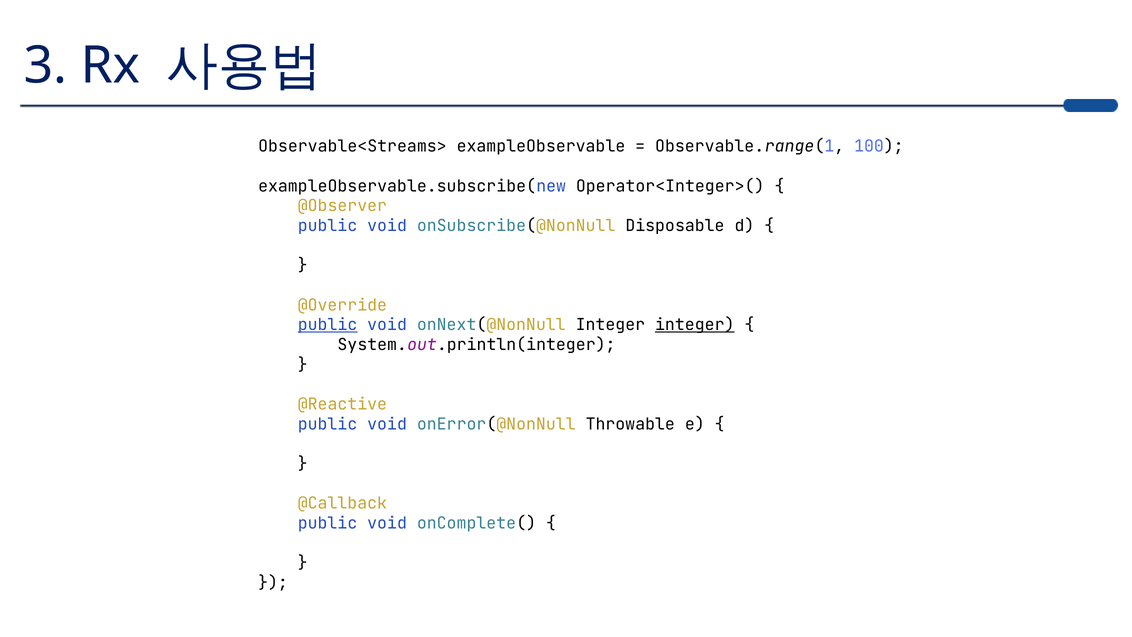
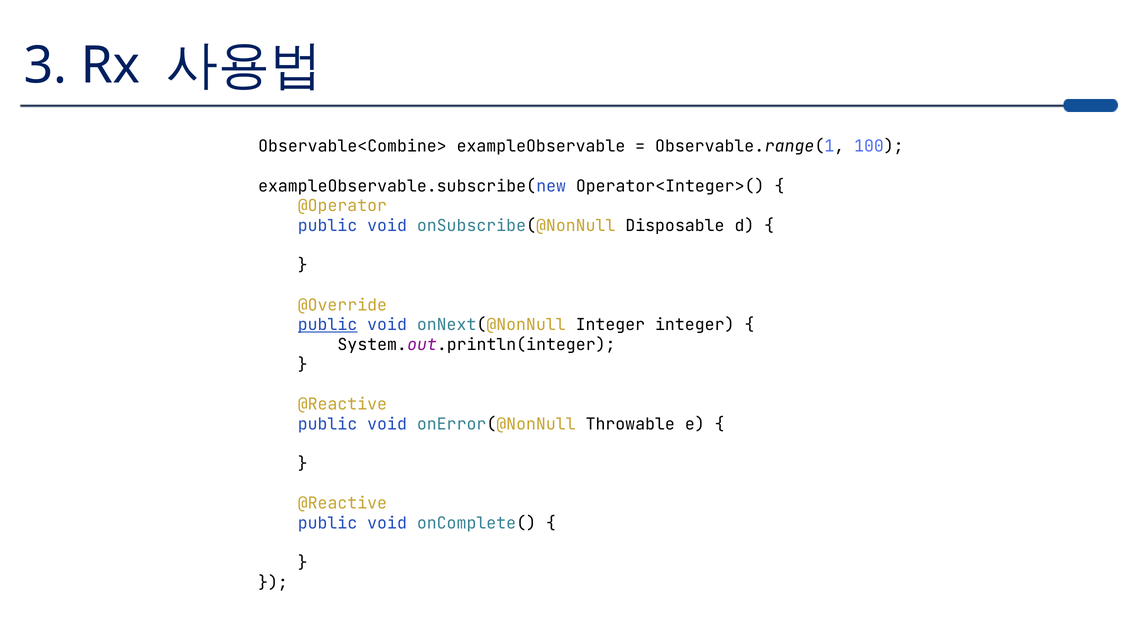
Observable<Streams>: Observable<Streams> -> Observable<Combine>
@Observer: @Observer -> @Operator
integer at (695, 325) underline: present -> none
@Callback at (342, 503): @Callback -> @Reactive
